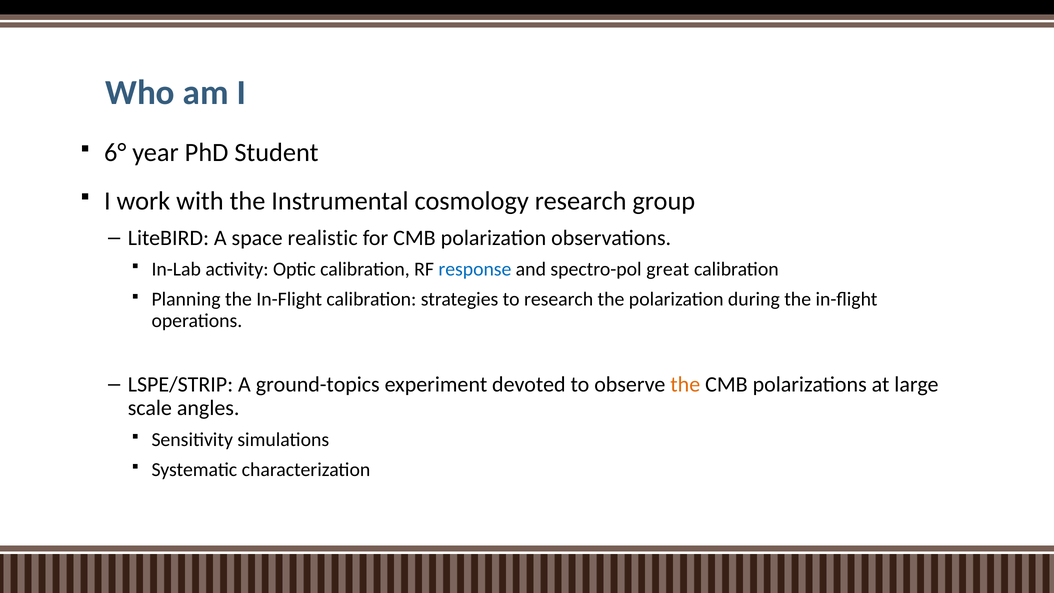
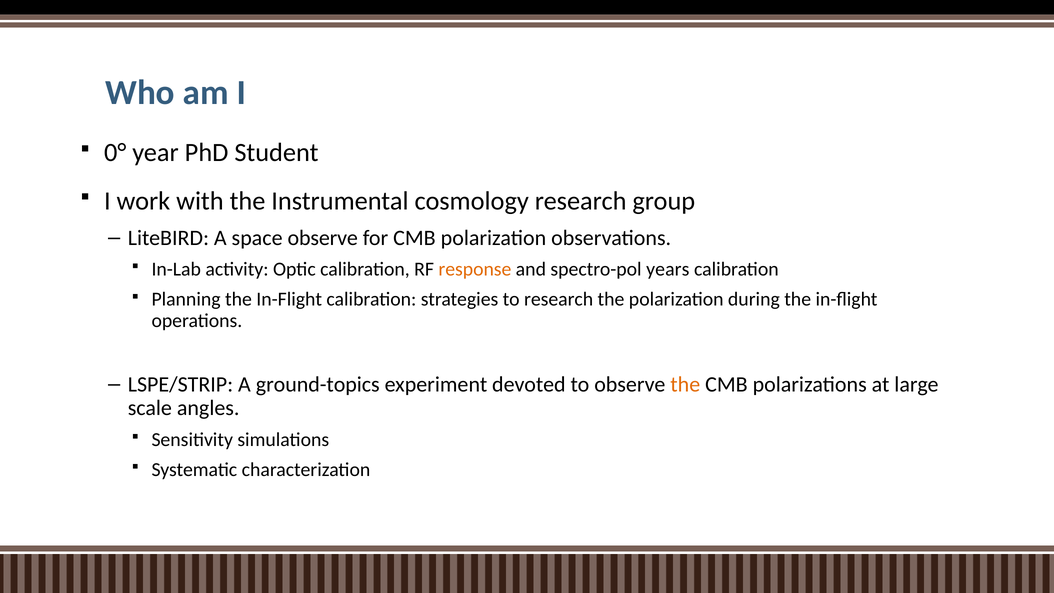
6°: 6° -> 0°
space realistic: realistic -> observe
response colour: blue -> orange
great: great -> years
